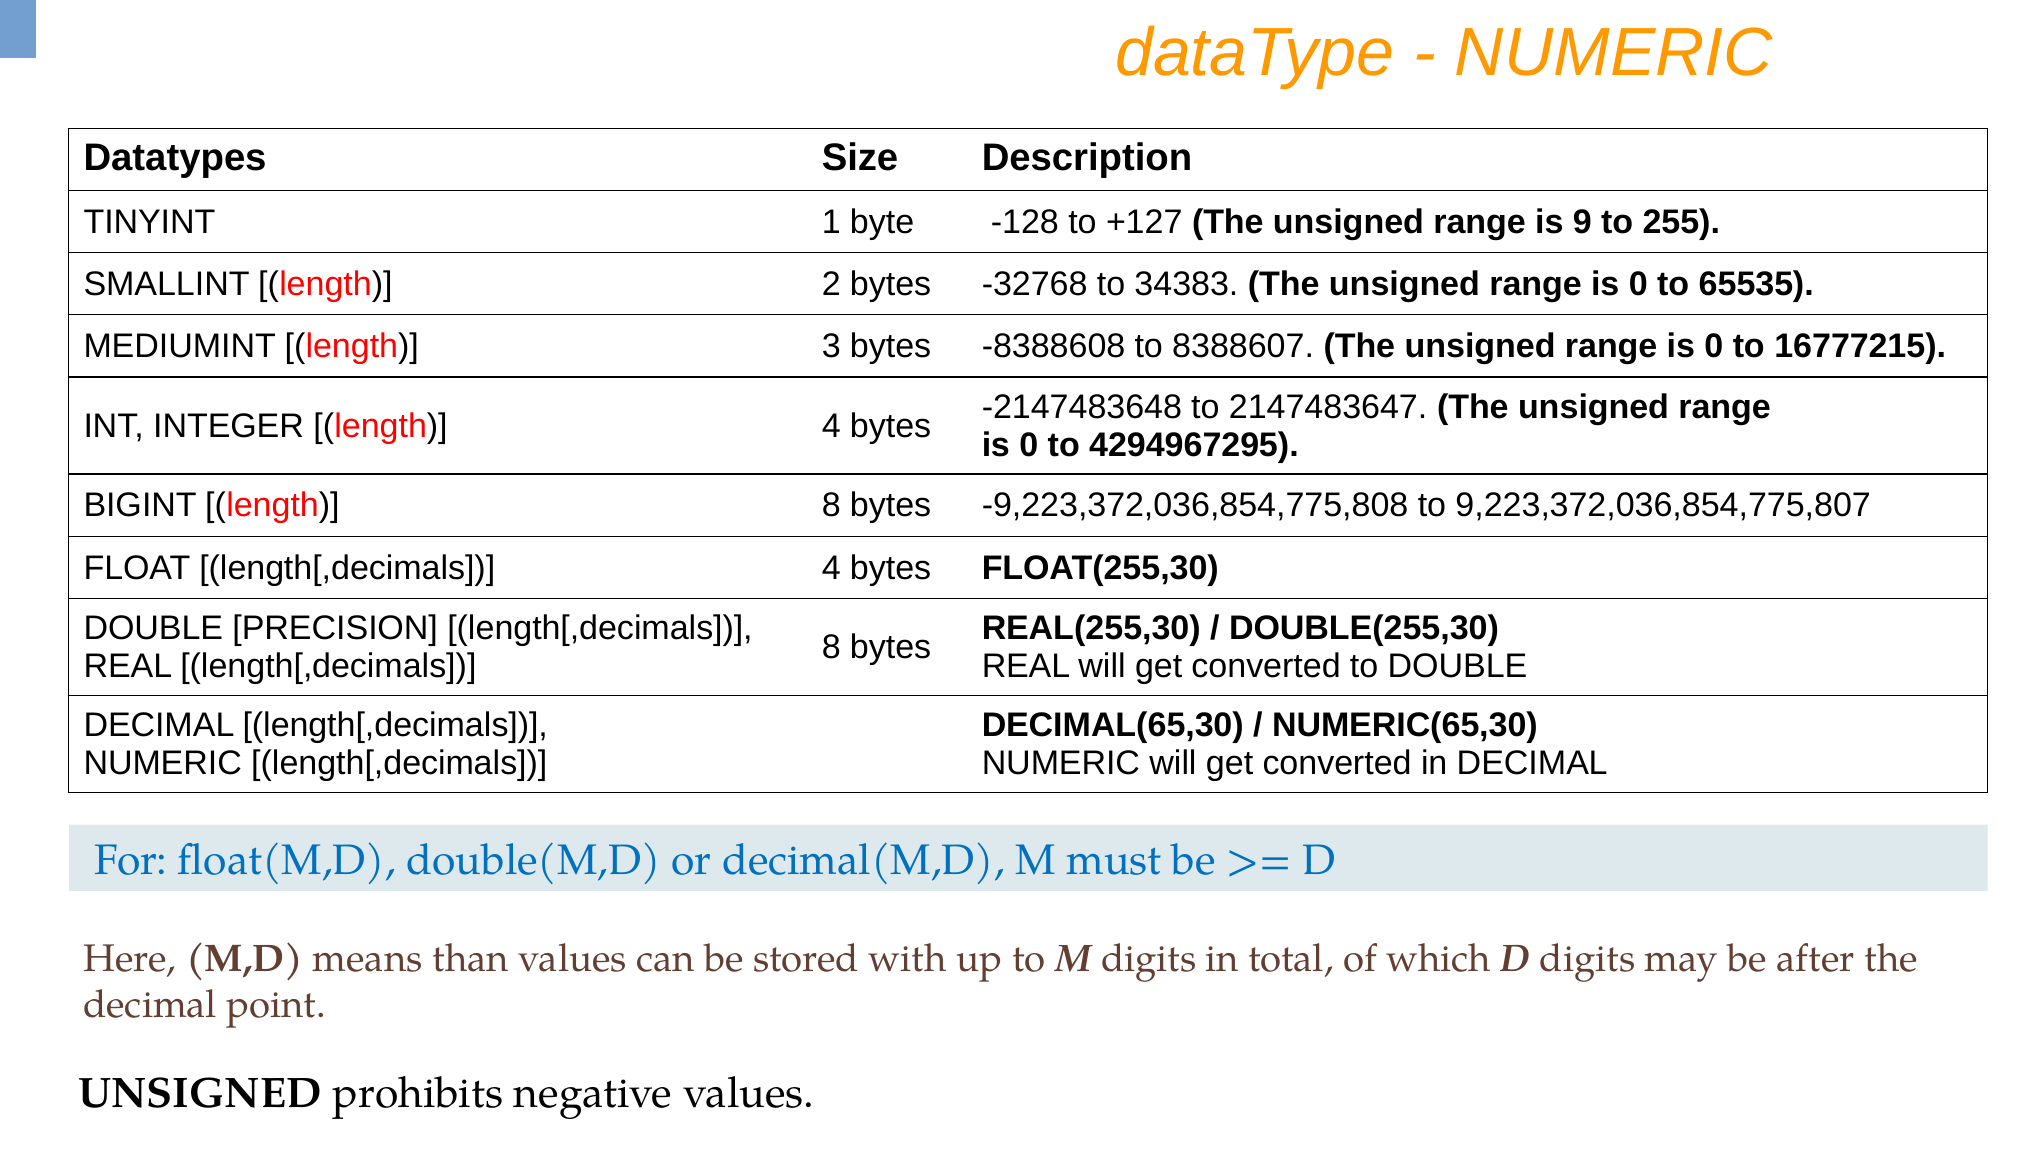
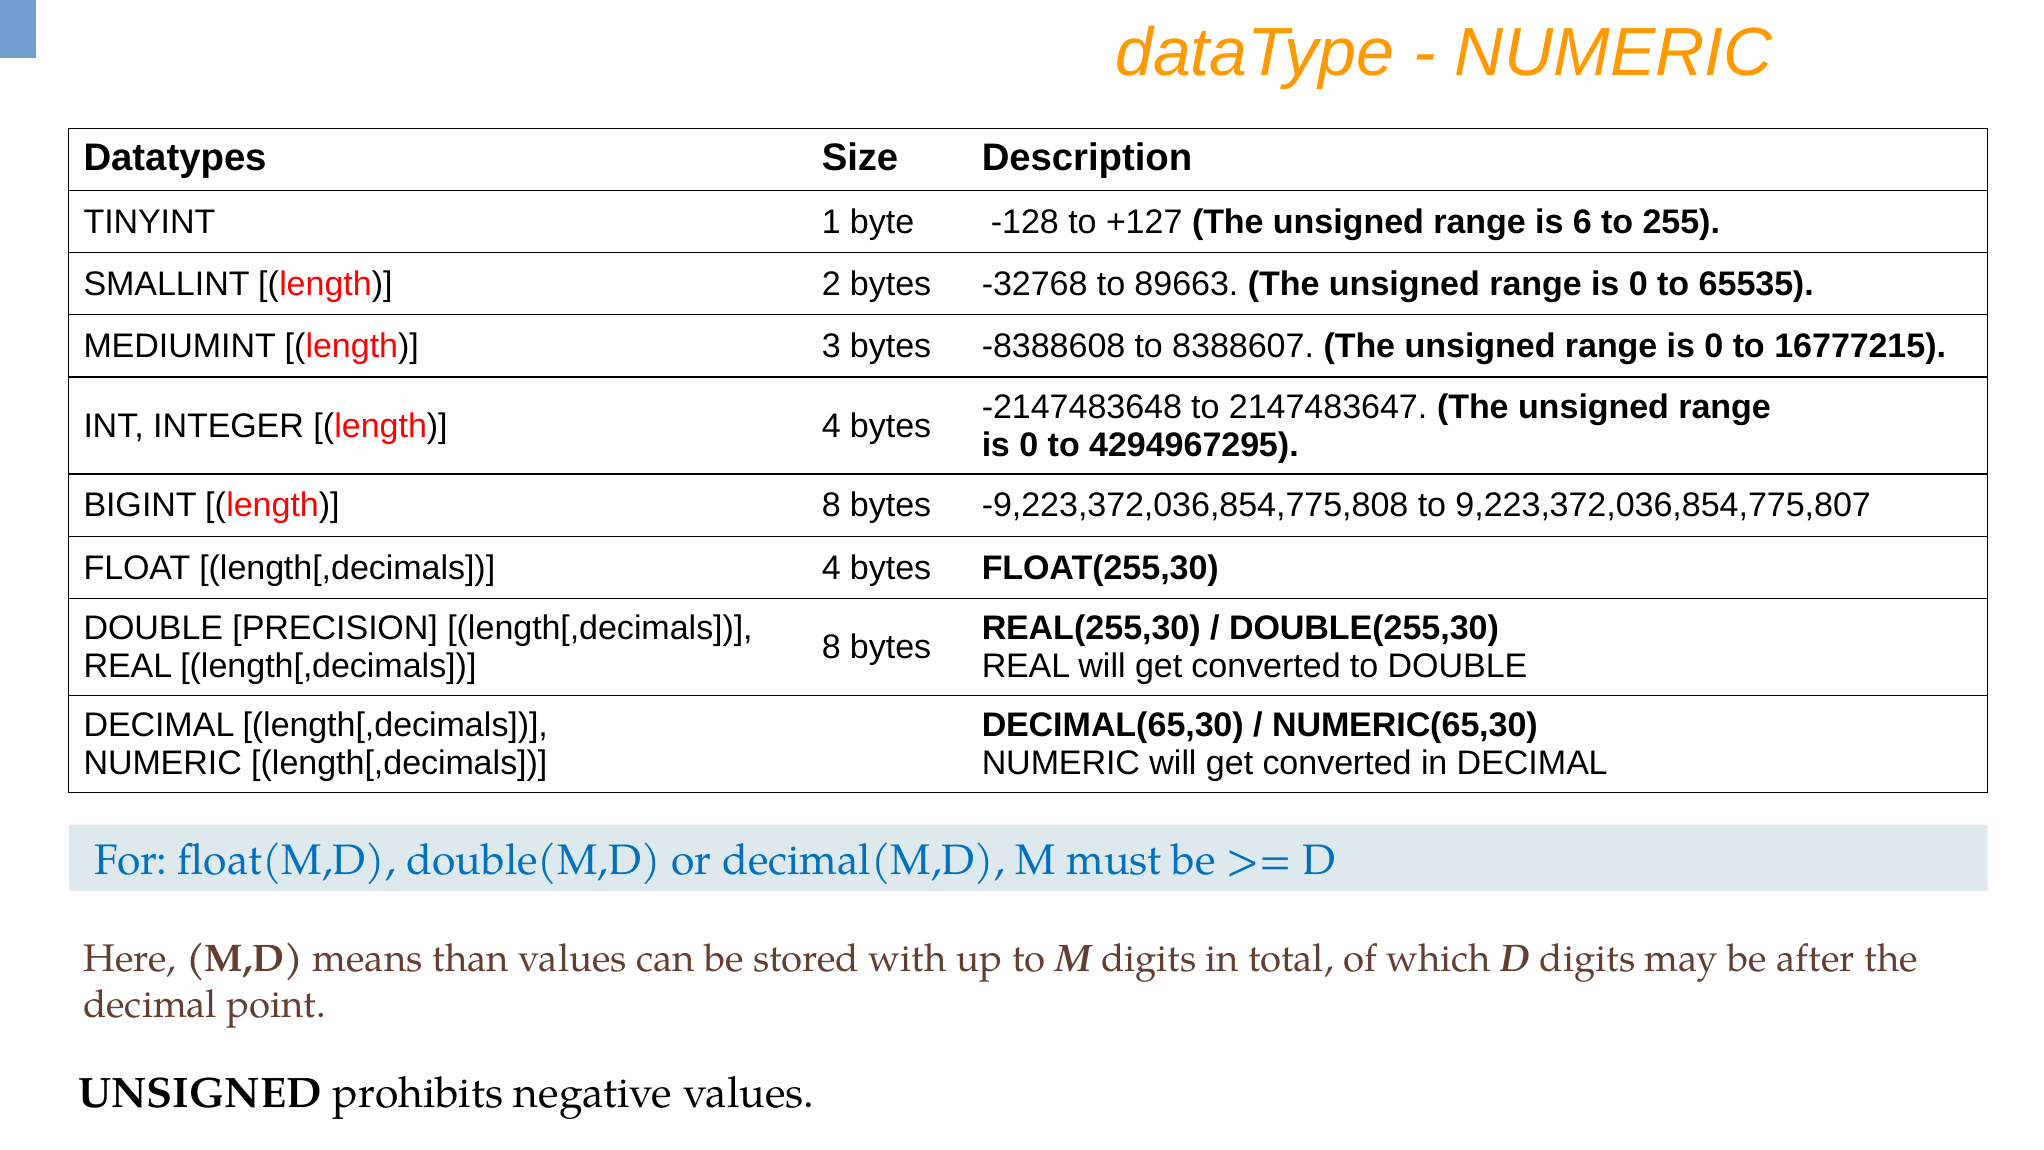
9: 9 -> 6
34383: 34383 -> 89663
